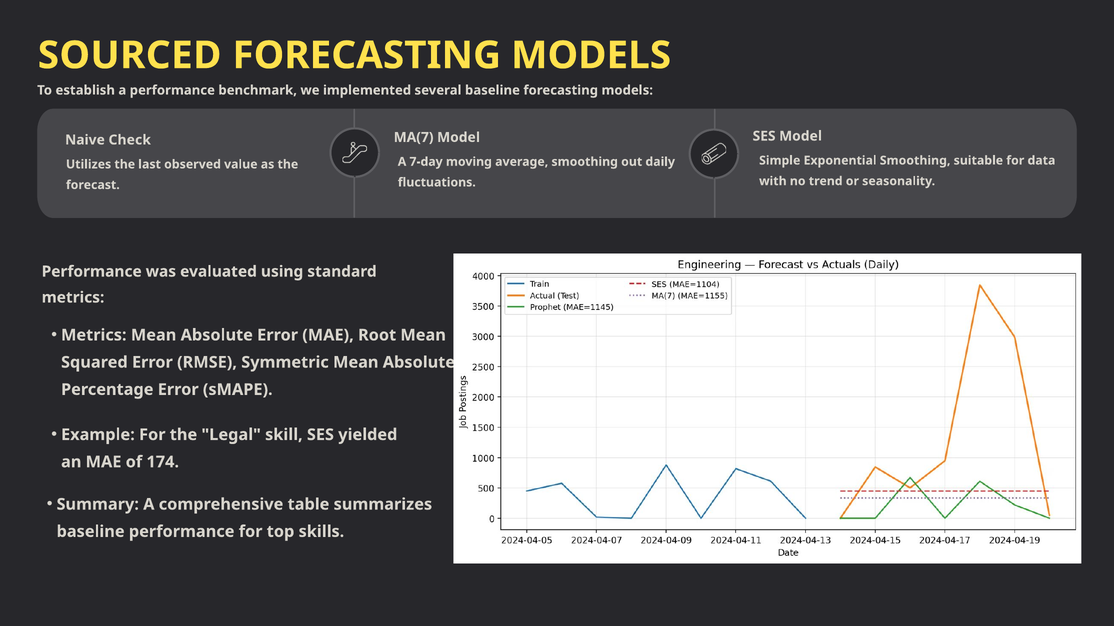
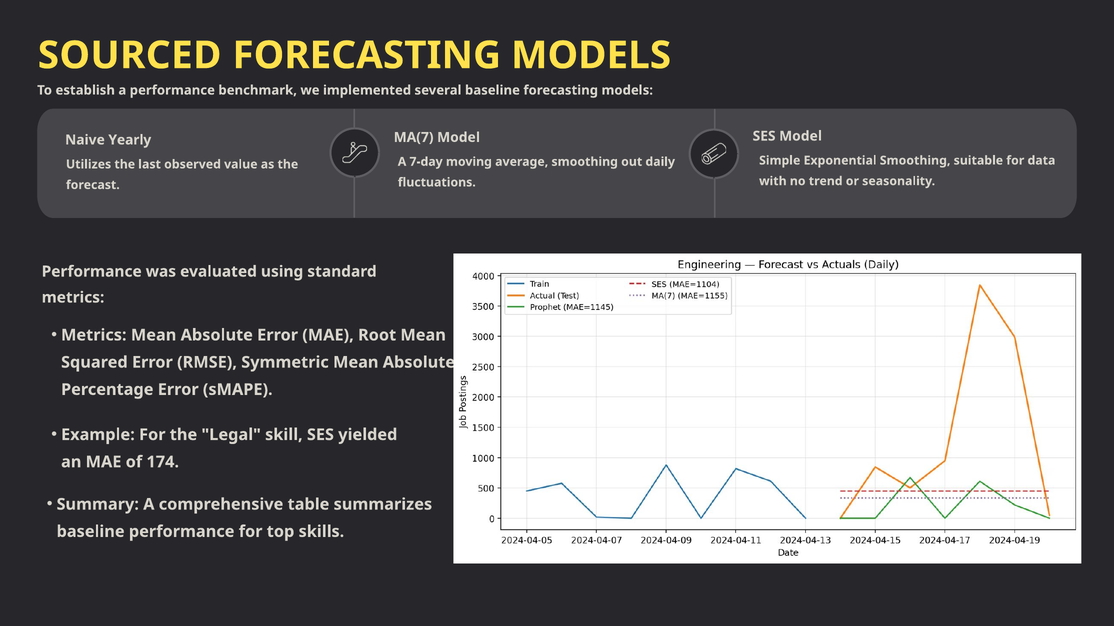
Check: Check -> Yearly
